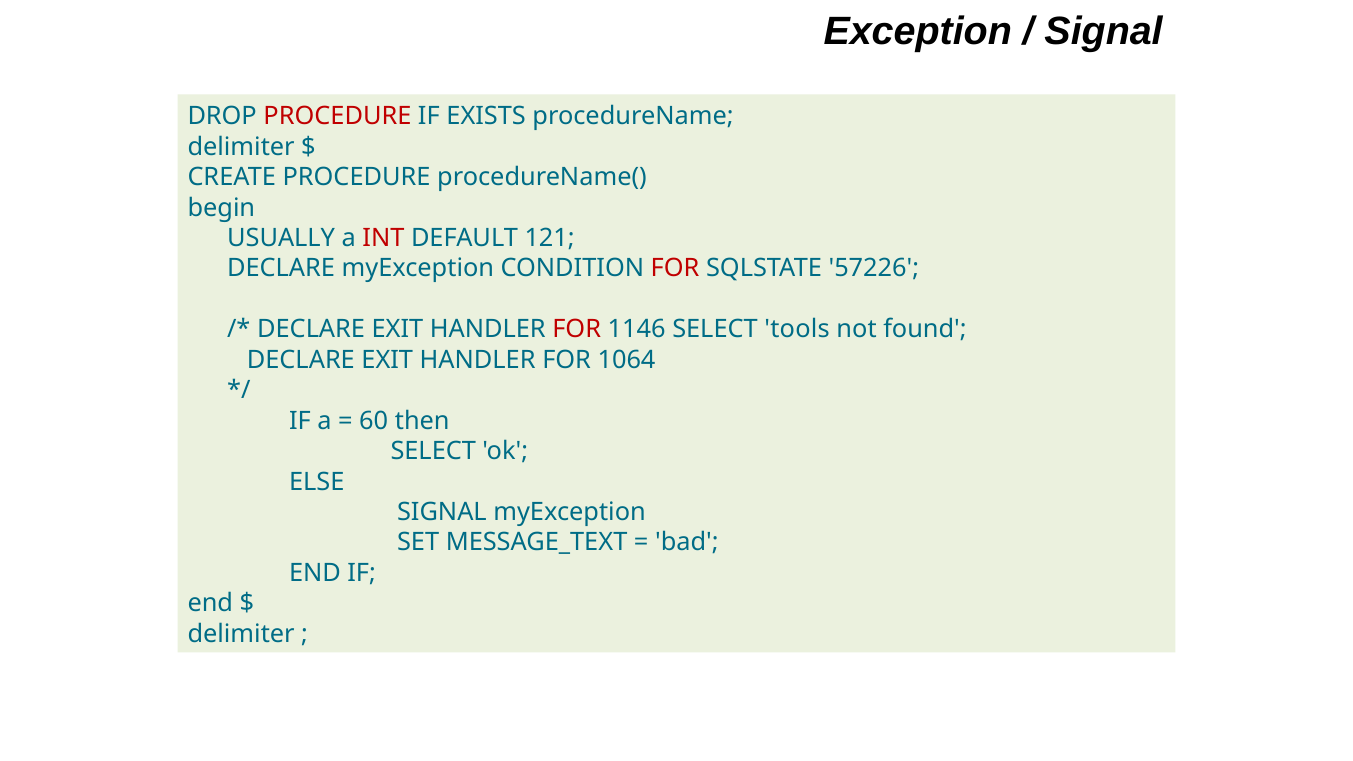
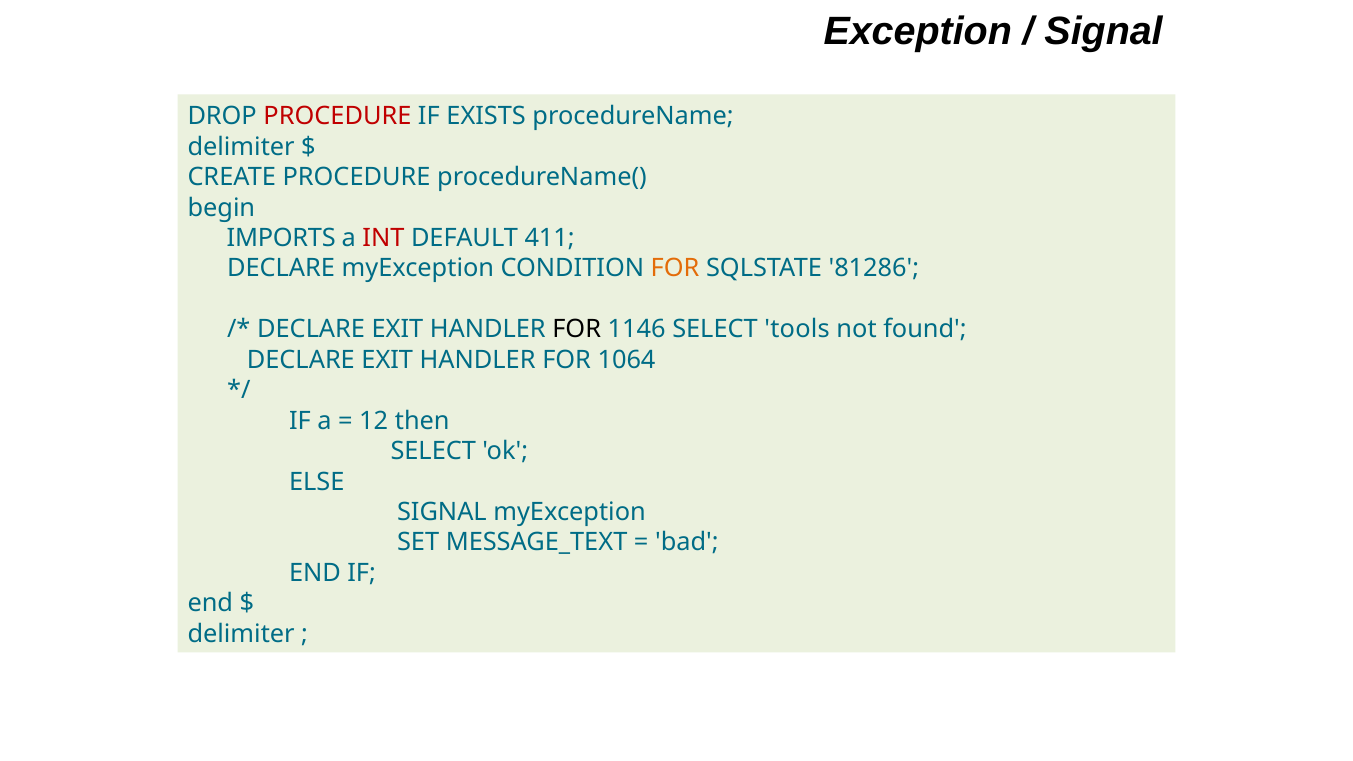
USUALLY: USUALLY -> IMPORTS
121: 121 -> 411
FOR at (675, 269) colour: red -> orange
57226: 57226 -> 81286
FOR at (577, 330) colour: red -> black
60: 60 -> 12
